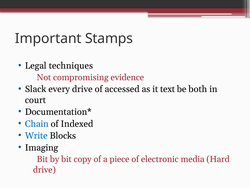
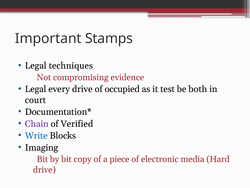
Slack at (36, 89): Slack -> Legal
accessed: accessed -> occupied
text: text -> test
Chain colour: blue -> purple
Indexed: Indexed -> Verified
